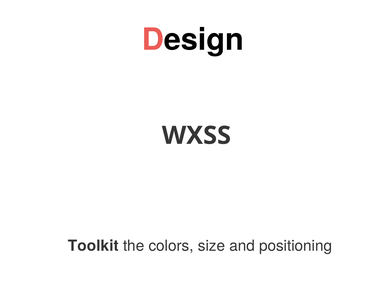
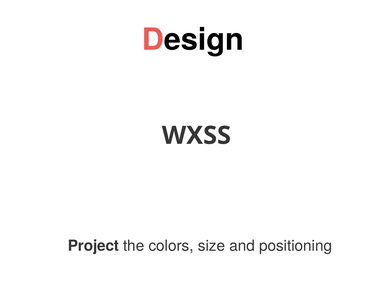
Toolkit: Toolkit -> Project
